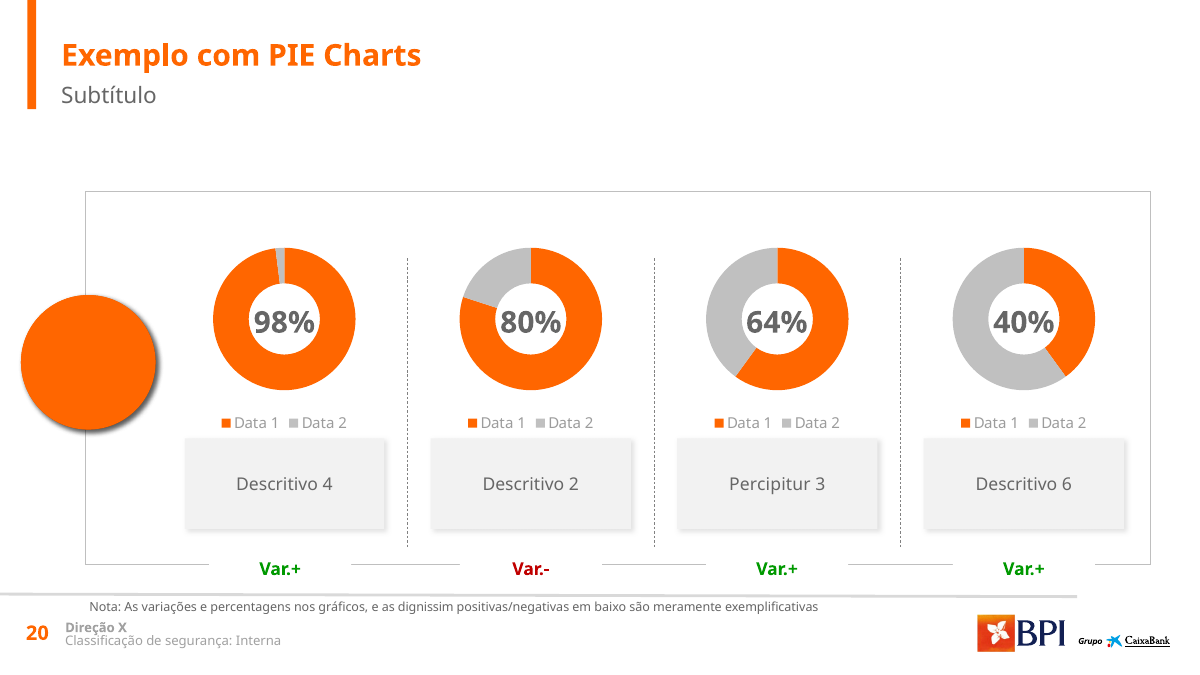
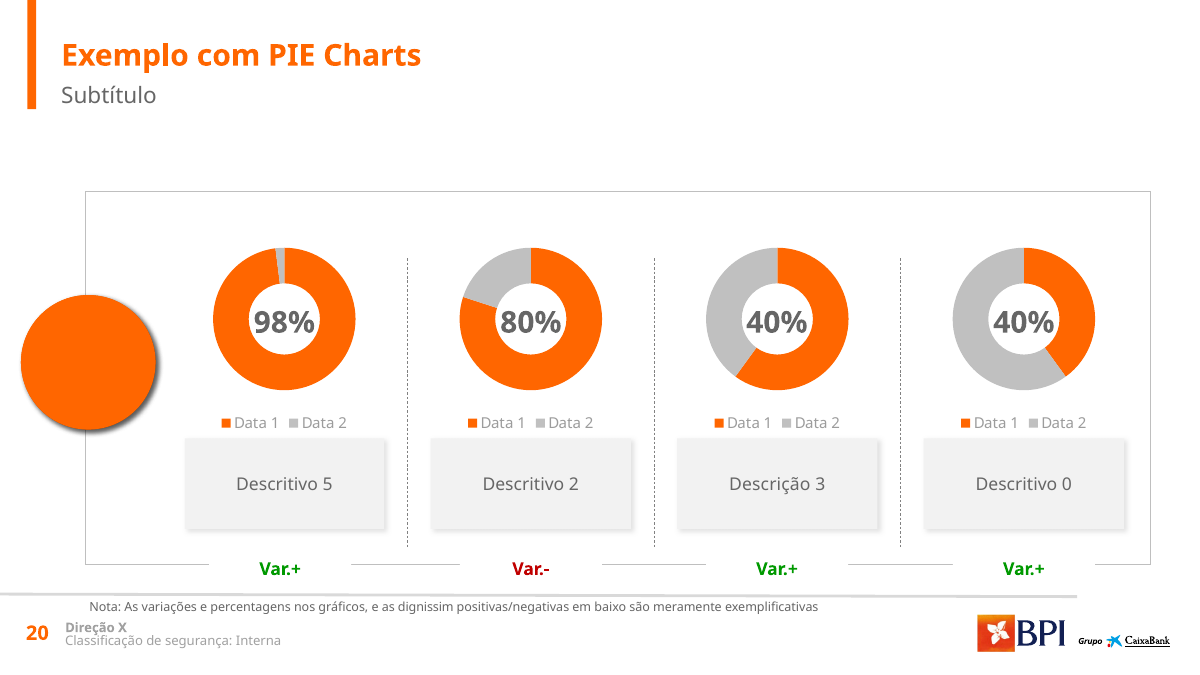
80% 64%: 64% -> 40%
4: 4 -> 5
Percipitur: Percipitur -> Descrição
6: 6 -> 0
